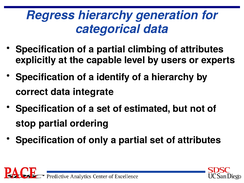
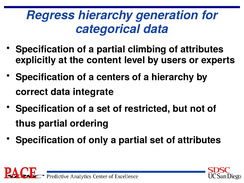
capable: capable -> content
identify: identify -> centers
estimated: estimated -> restricted
stop: stop -> thus
